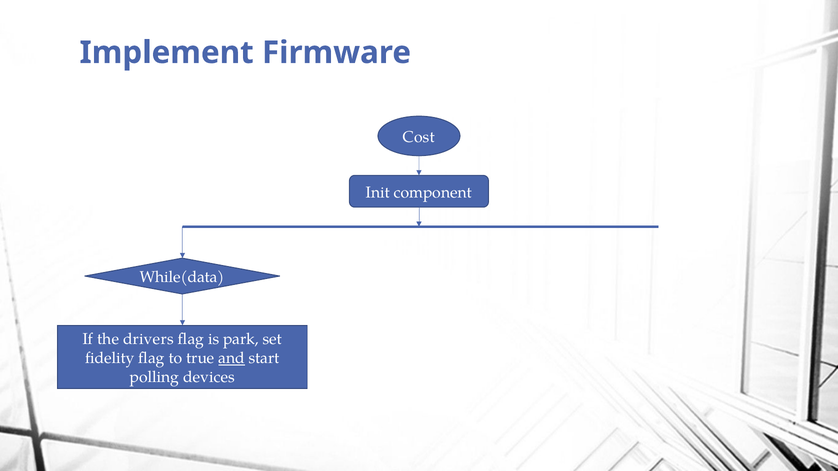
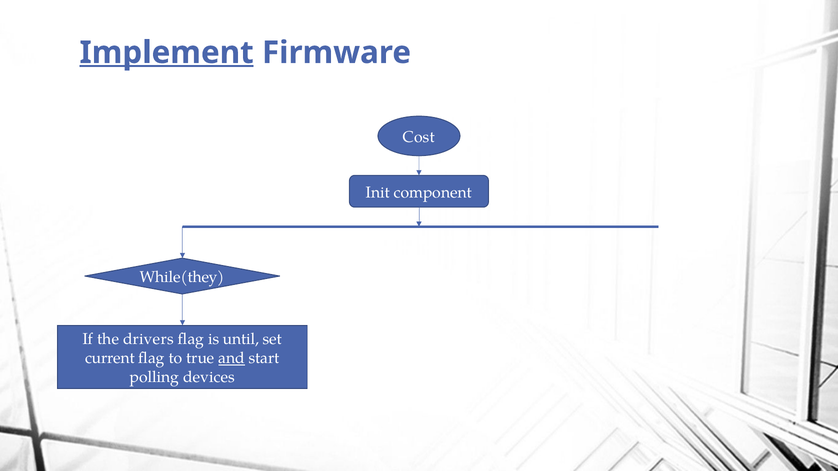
Implement underline: none -> present
While(data: While(data -> While(they
park: park -> until
fidelity: fidelity -> current
